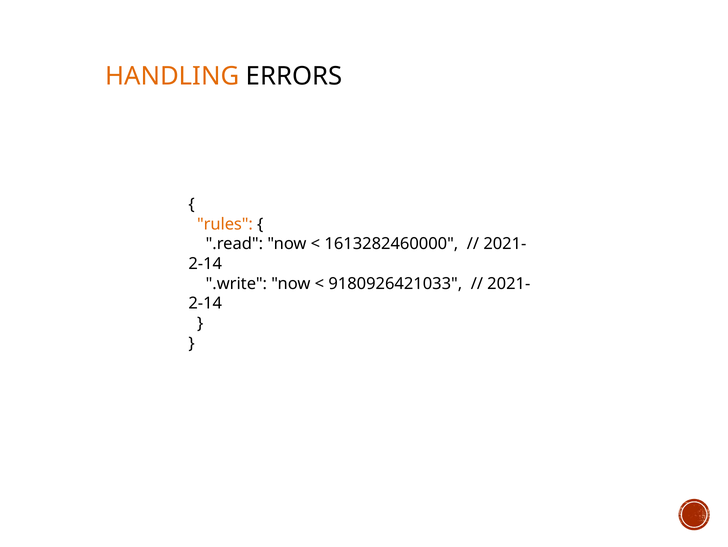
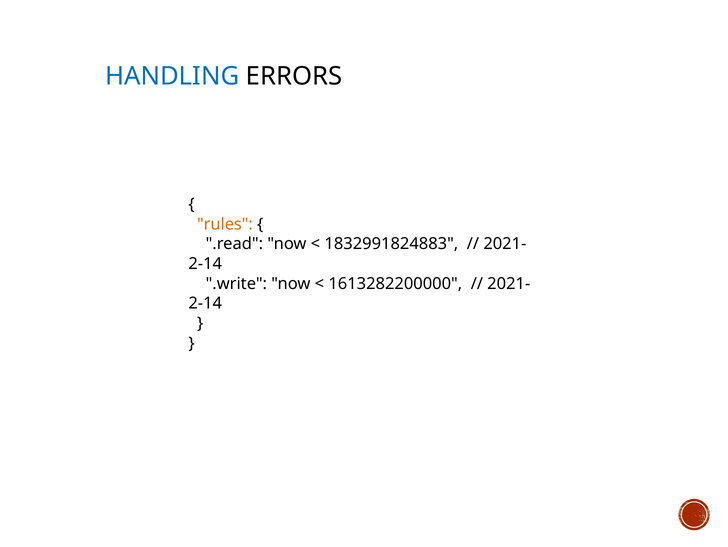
HANDLING colour: orange -> blue
1613282460000: 1613282460000 -> 1832991824883
9180926421033: 9180926421033 -> 1613282200000
